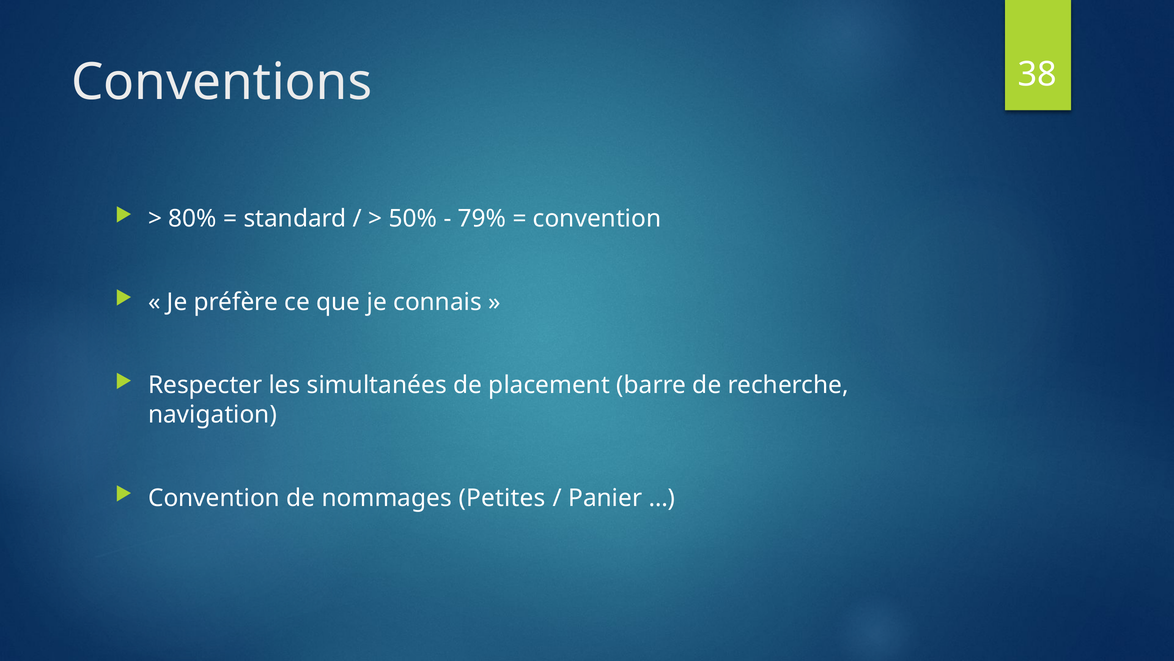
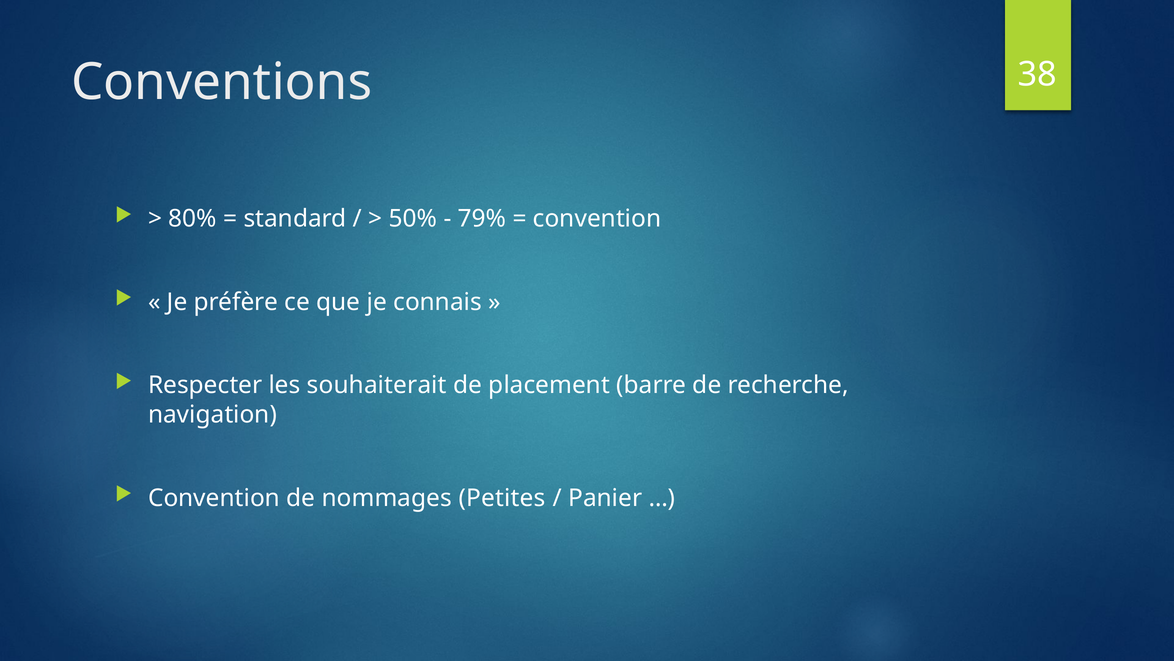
simultanées: simultanées -> souhaiterait
